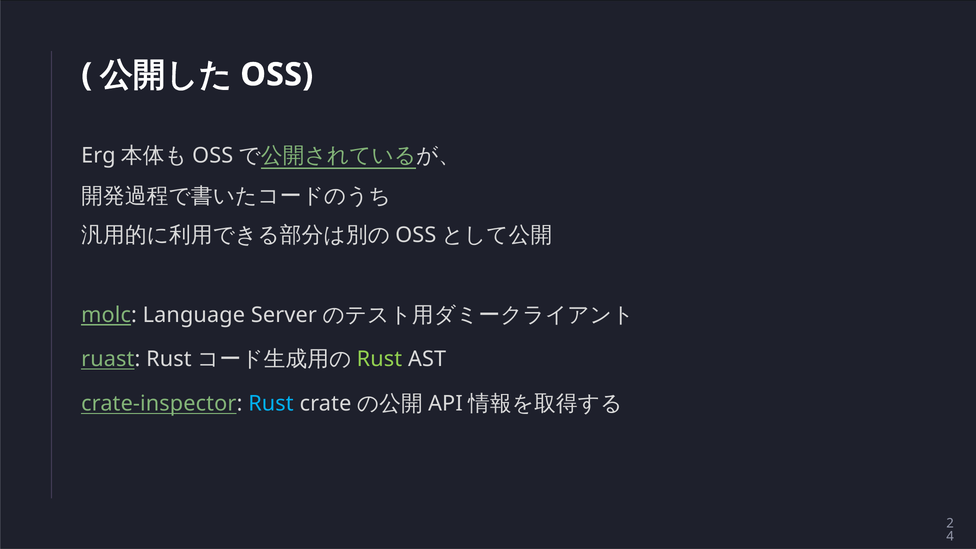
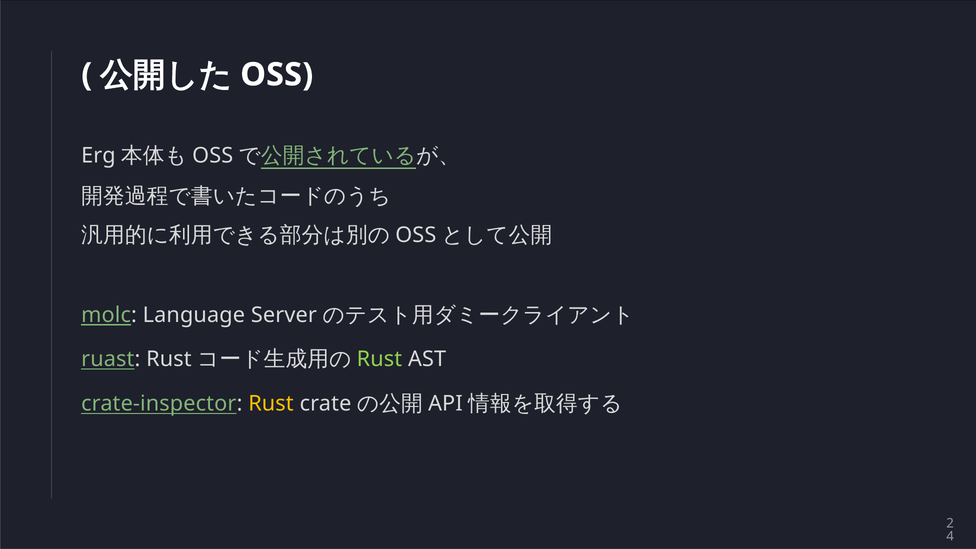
Rust at (271, 403) colour: light blue -> yellow
